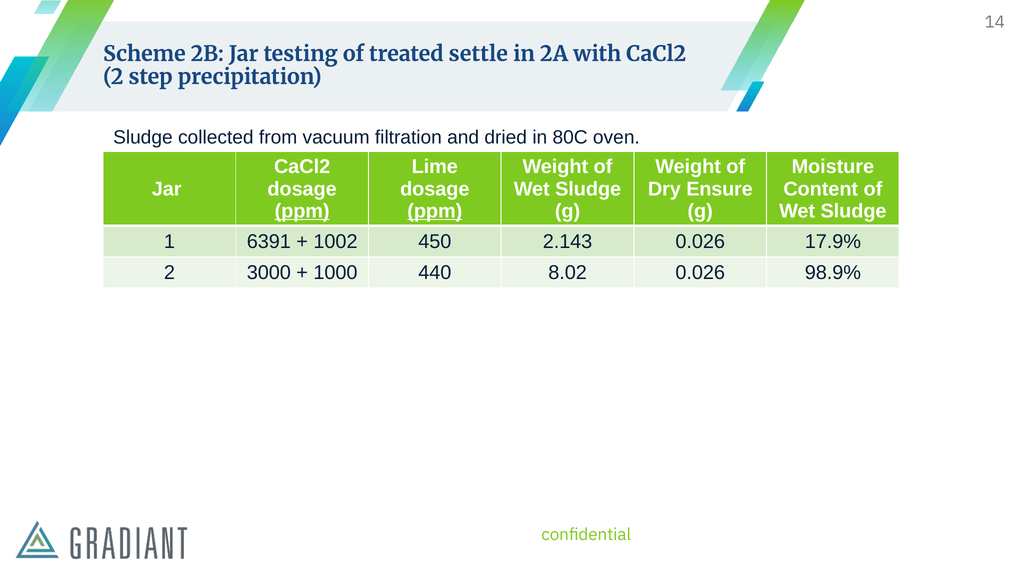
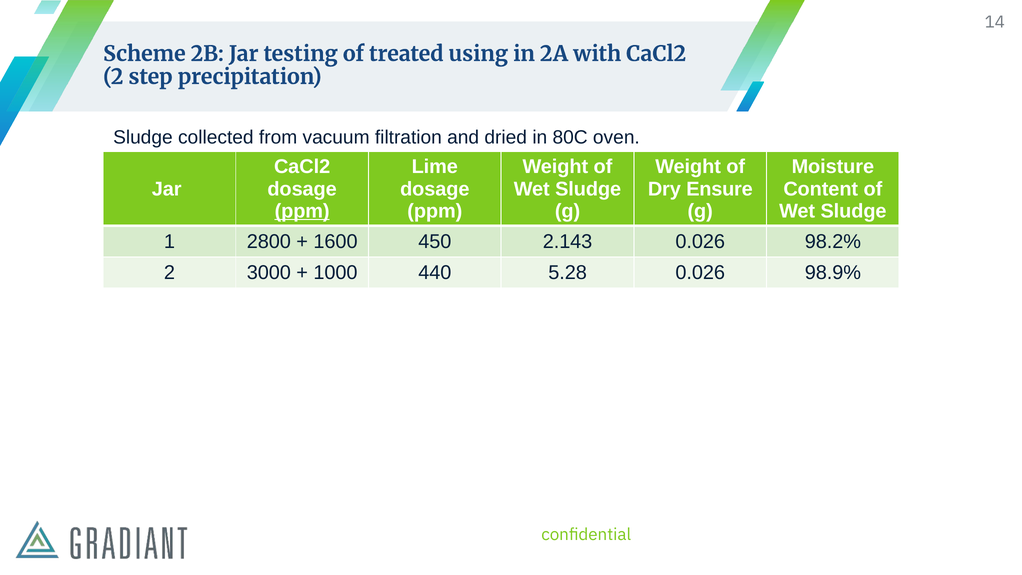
settle: settle -> using
ppm at (435, 211) underline: present -> none
6391: 6391 -> 2800
1002: 1002 -> 1600
17.9%: 17.9% -> 98.2%
8.02: 8.02 -> 5.28
